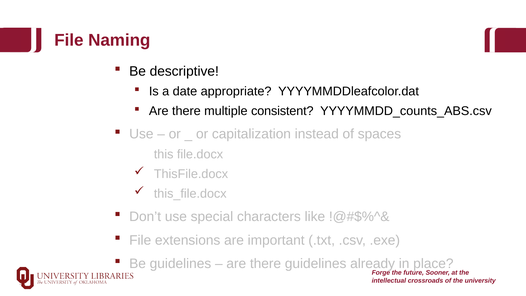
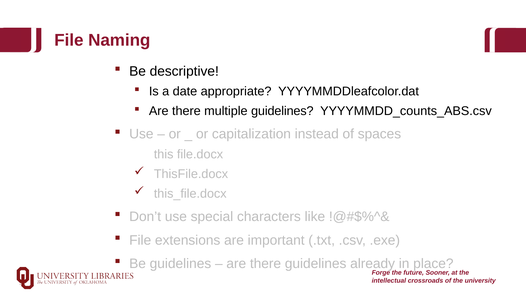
multiple consistent: consistent -> guidelines
